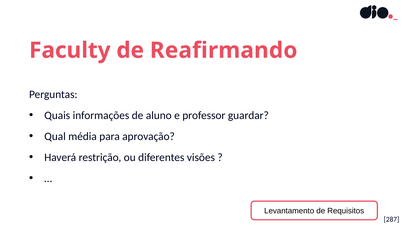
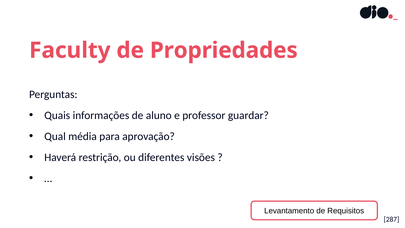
Reafirmando: Reafirmando -> Propriedades
